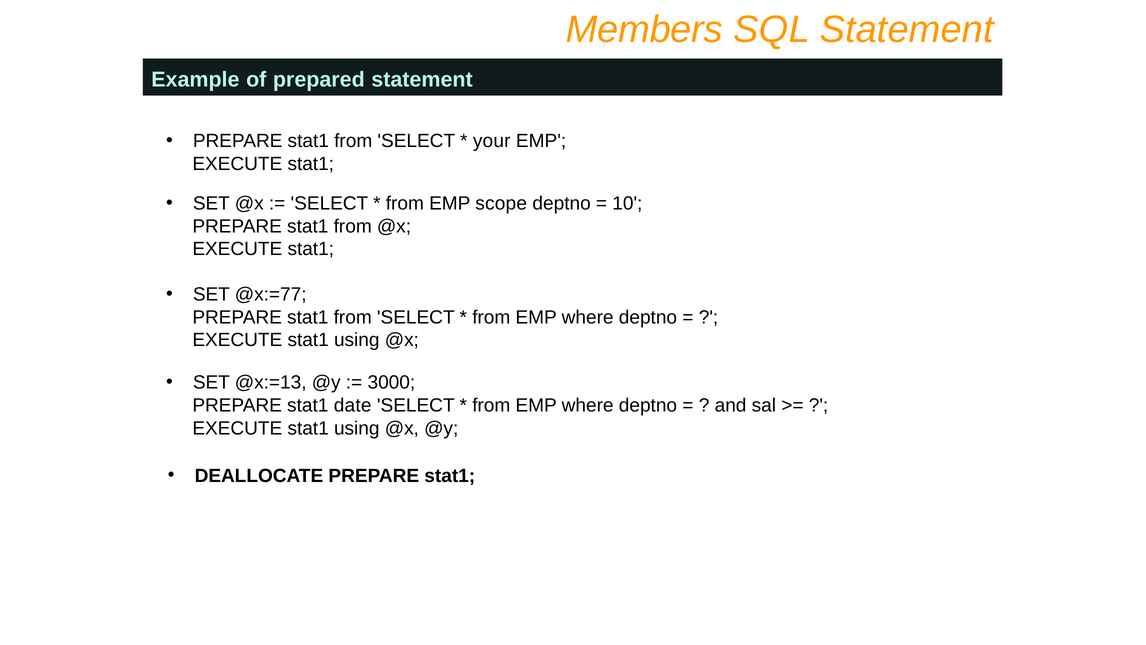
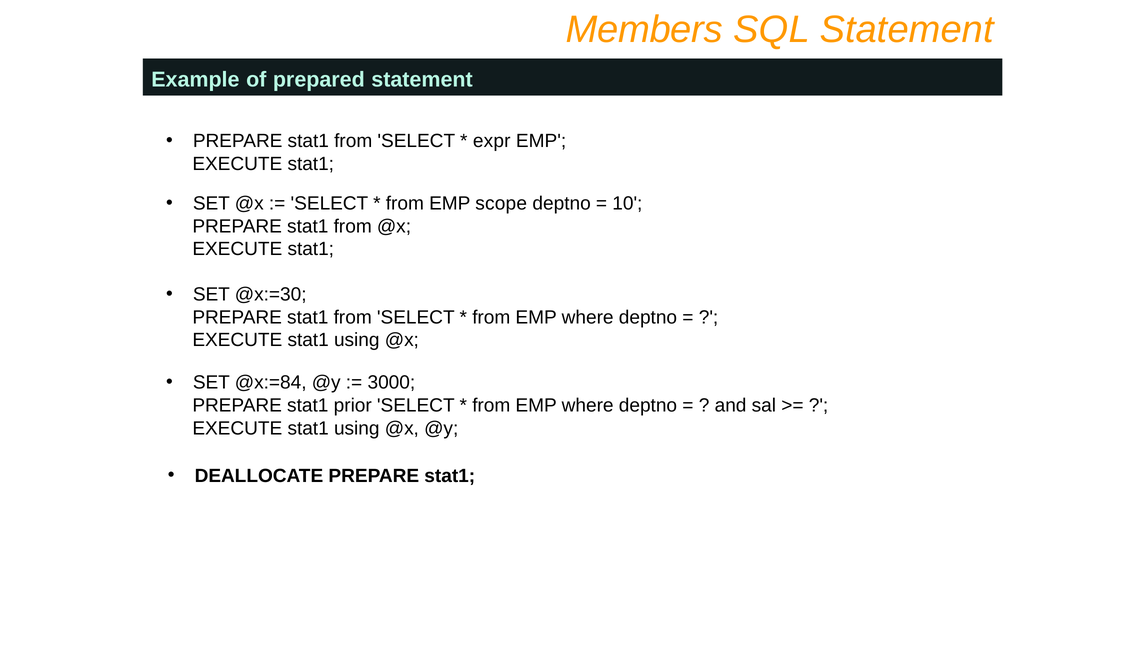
your: your -> expr
@x:=77: @x:=77 -> @x:=30
@x:=13: @x:=13 -> @x:=84
date: date -> prior
